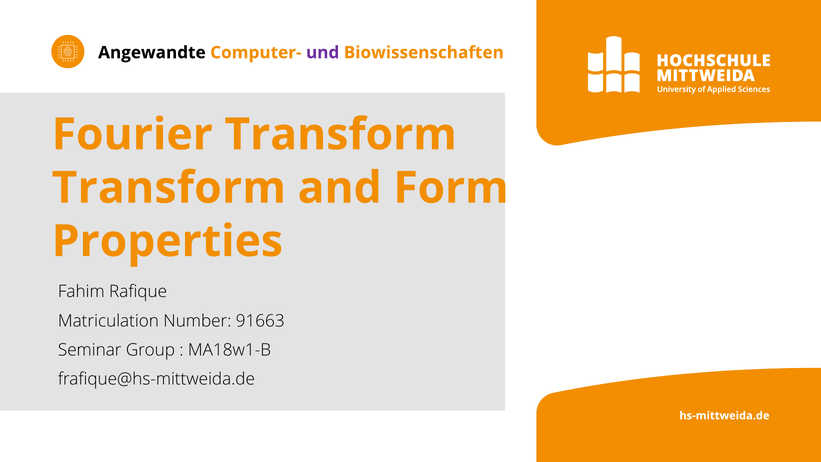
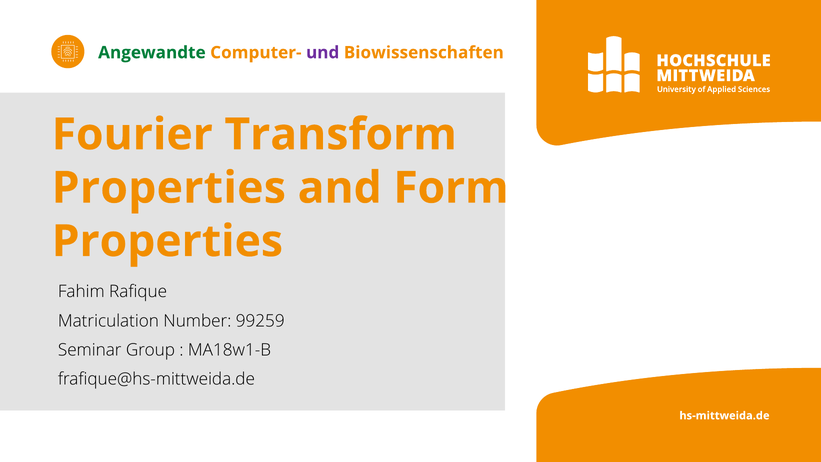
Angewandte colour: black -> green
Transform at (169, 188): Transform -> Properties
91663: 91663 -> 99259
